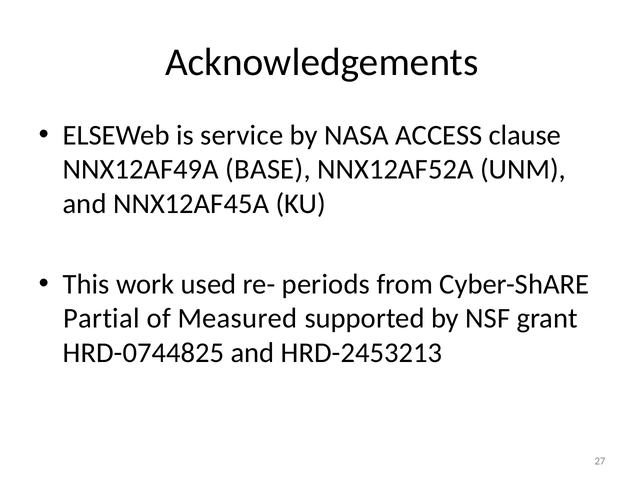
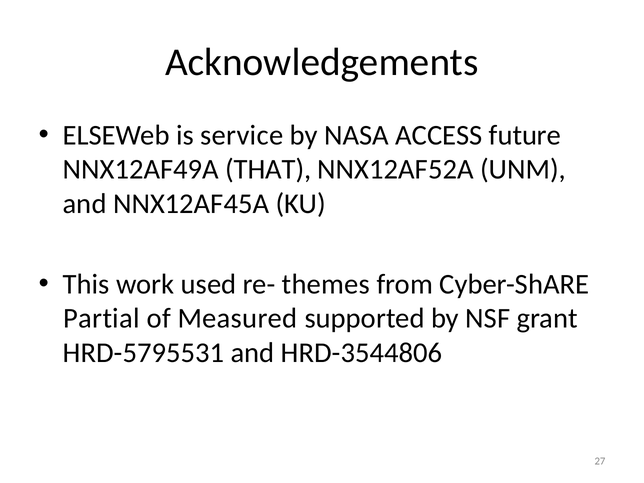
clause: clause -> future
BASE: BASE -> THAT
periods: periods -> themes
HRD-0744825: HRD-0744825 -> HRD-5795531
HRD-2453213: HRD-2453213 -> HRD-3544806
